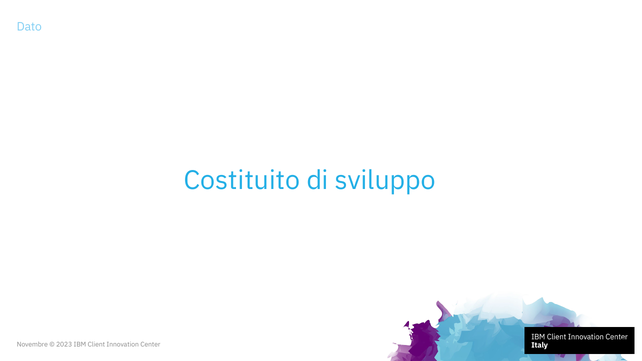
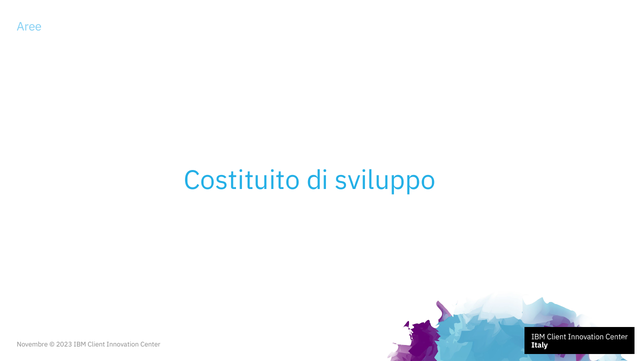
Dato: Dato -> Aree
